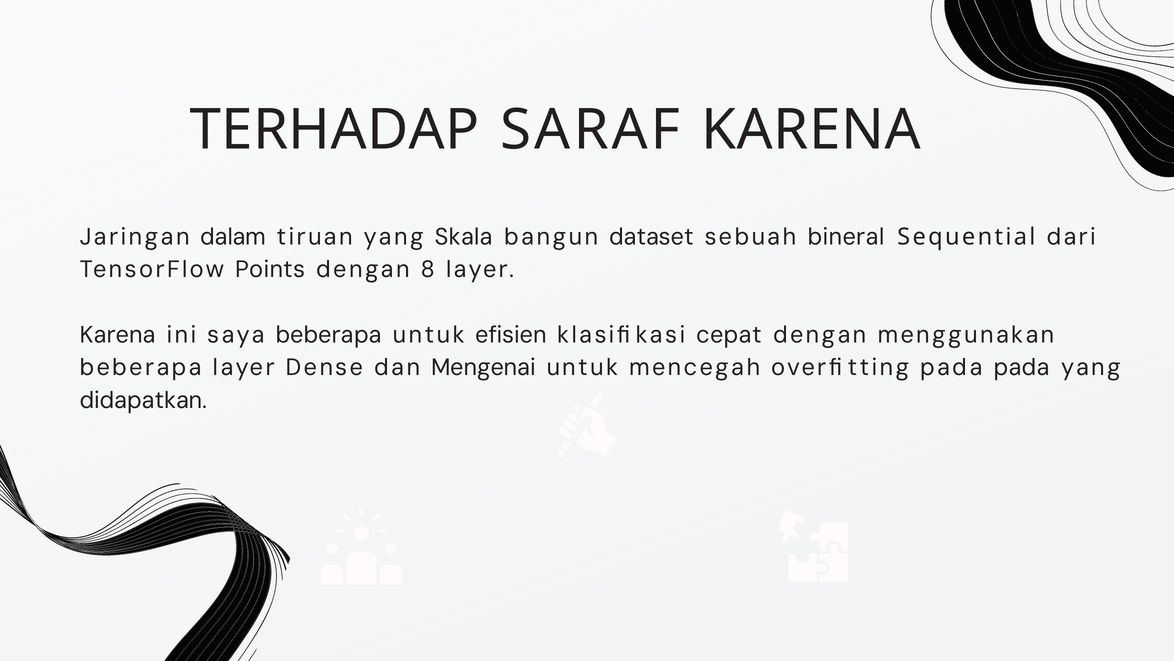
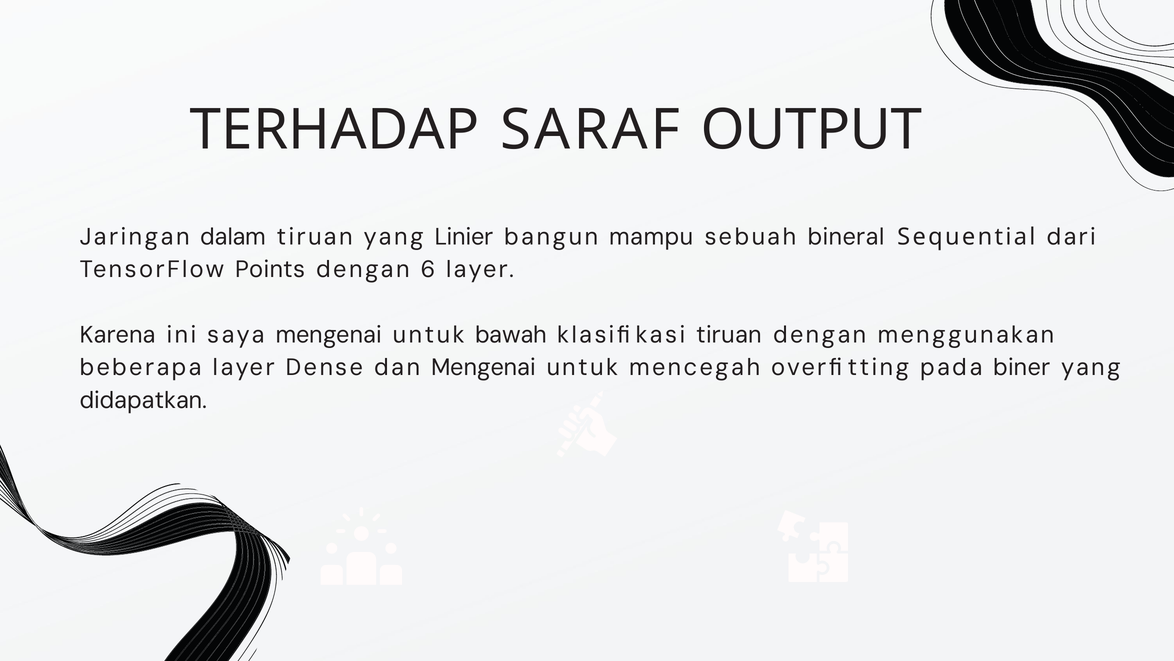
SARAF KARENA: KARENA -> OUTPUT
Skala: Skala -> Linier
dataset: dataset -> mampu
8: 8 -> 6
saya beberapa: beberapa -> mengenai
efisien: efisien -> bawah
klasifikasi cepat: cepat -> tiruan
pada pada: pada -> biner
